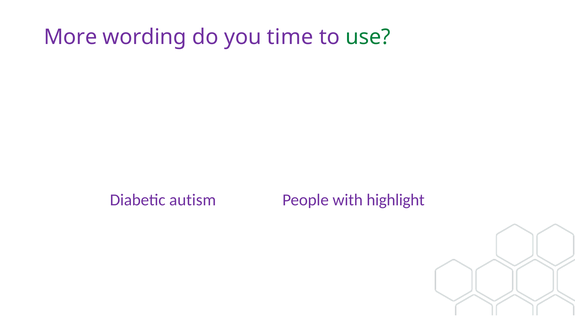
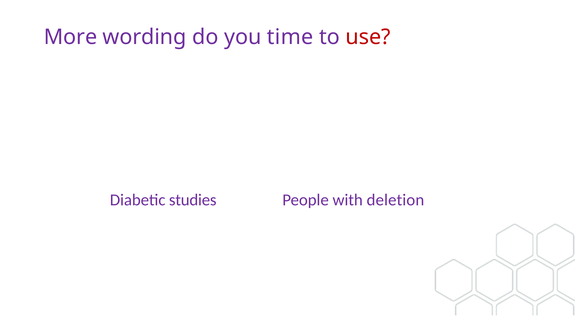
use colour: green -> red
autism: autism -> studies
highlight: highlight -> deletion
